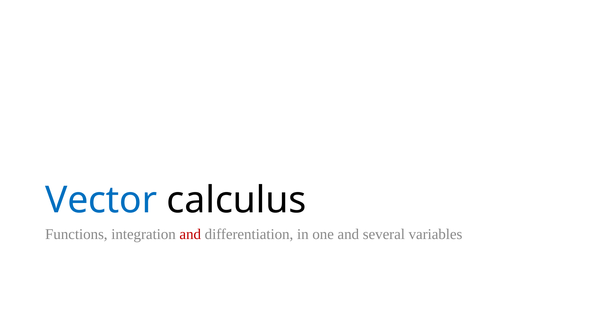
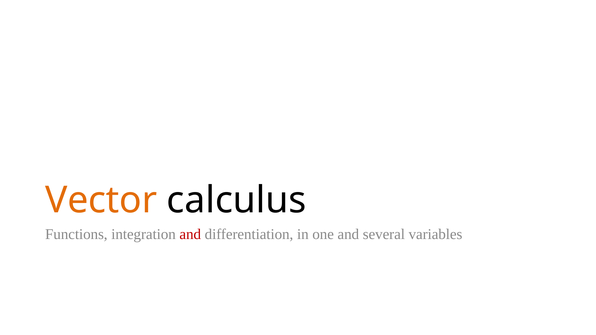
Vector colour: blue -> orange
